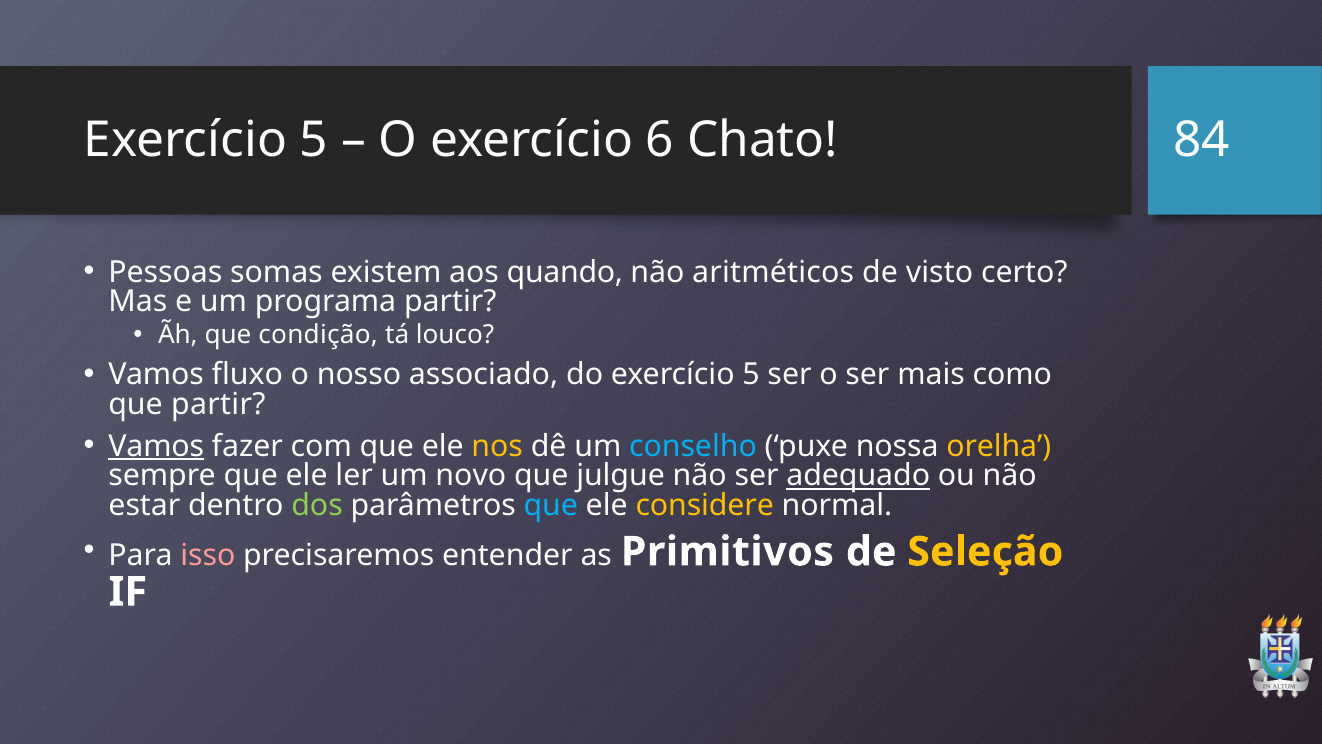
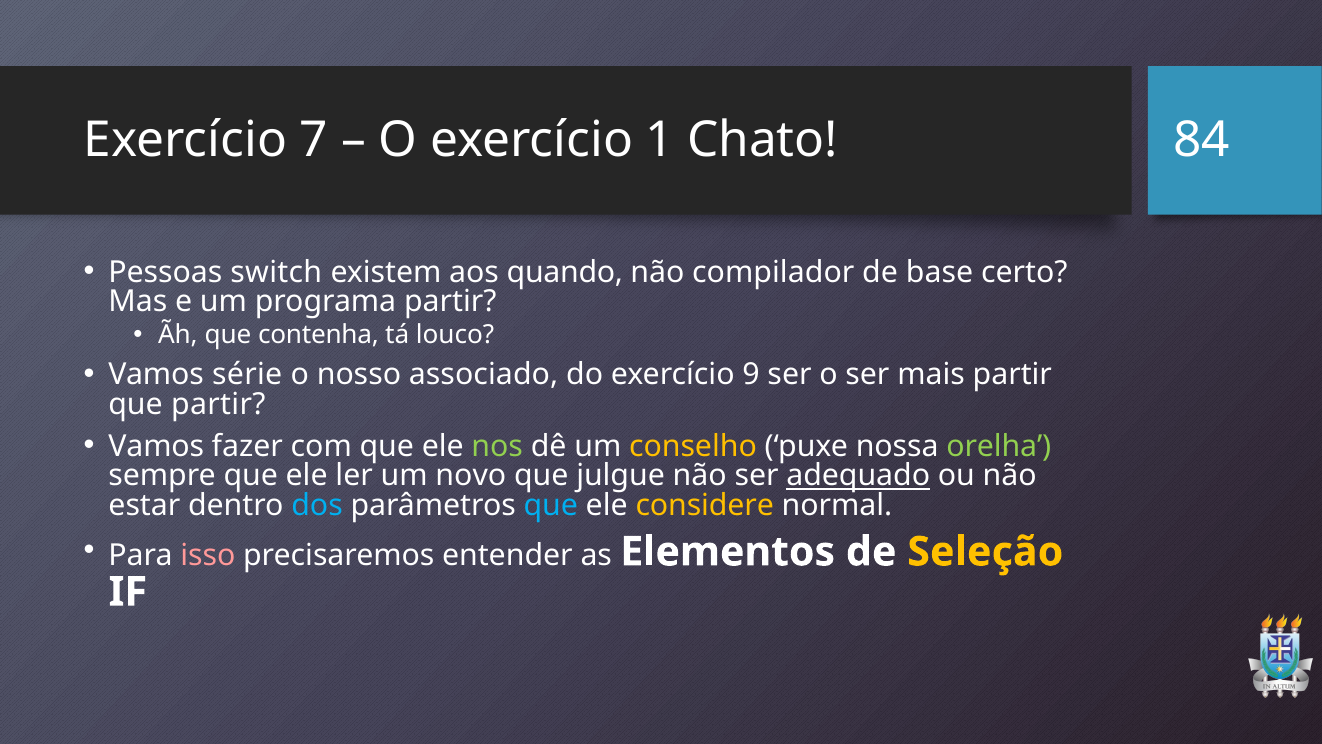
5 at (314, 140): 5 -> 7
6: 6 -> 1
somas: somas -> switch
aritméticos: aritméticos -> compilador
visto: visto -> base
condição: condição -> contenha
fluxo: fluxo -> série
do exercício 5: 5 -> 9
mais como: como -> partir
Vamos at (156, 446) underline: present -> none
nos colour: yellow -> light green
conselho colour: light blue -> yellow
orelha colour: yellow -> light green
dos colour: light green -> light blue
Primitivos: Primitivos -> Elementos
